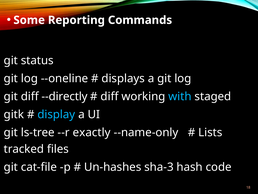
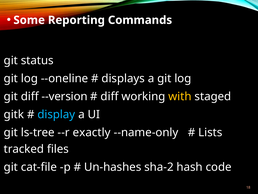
--directly: --directly -> --version
with colour: light blue -> yellow
sha-3: sha-3 -> sha-2
